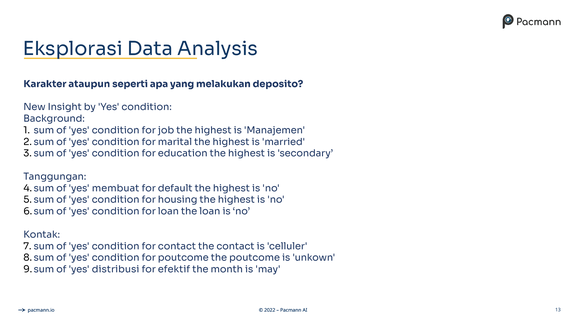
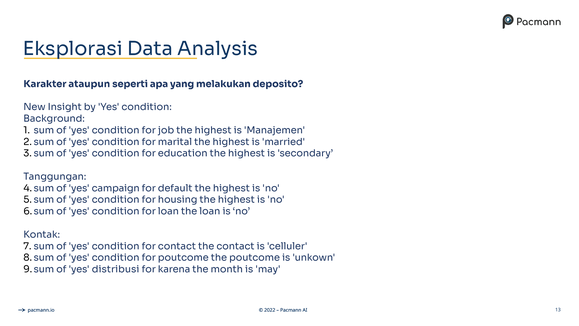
membuat: membuat -> campaign
efektif: efektif -> karena
